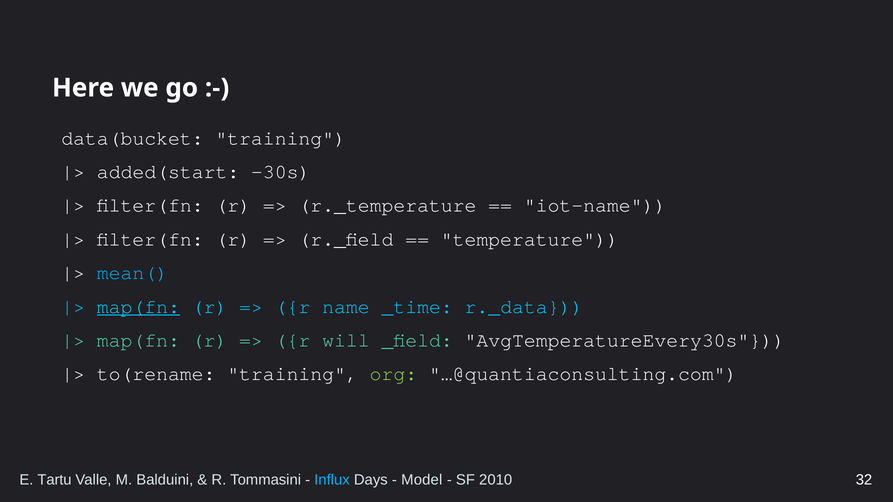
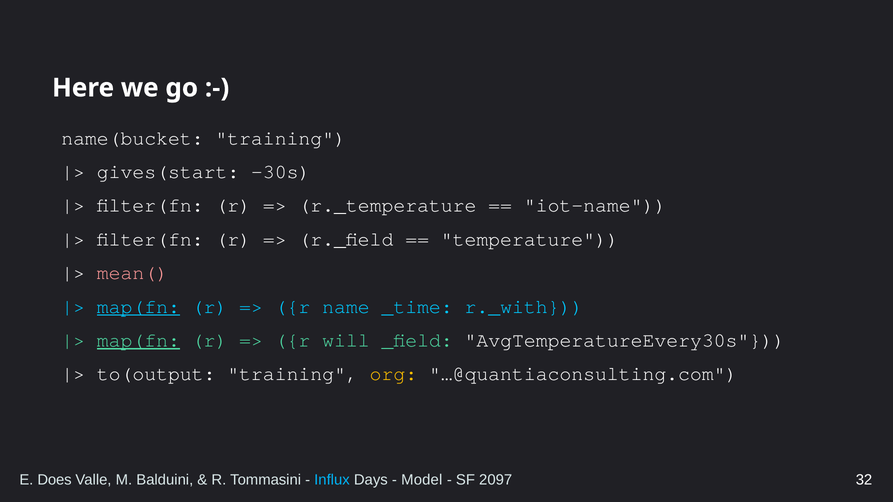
data(bucket: data(bucket -> name(bucket
added(start: added(start -> gives(start
mean( colour: light blue -> pink
r._data: r._data -> r._with
map(fn at (138, 340) underline: none -> present
to(rename: to(rename -> to(output
org colour: light green -> yellow
Tartu: Tartu -> Does
2010: 2010 -> 2097
